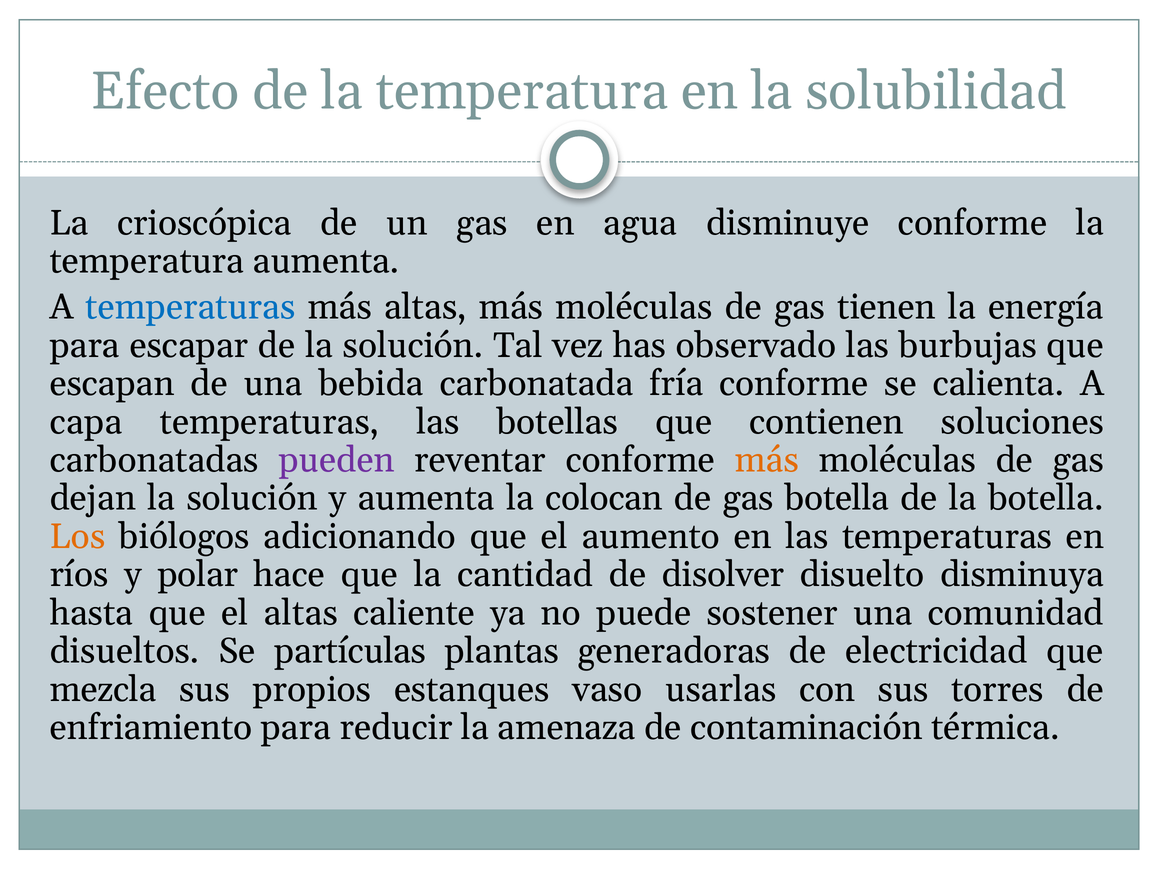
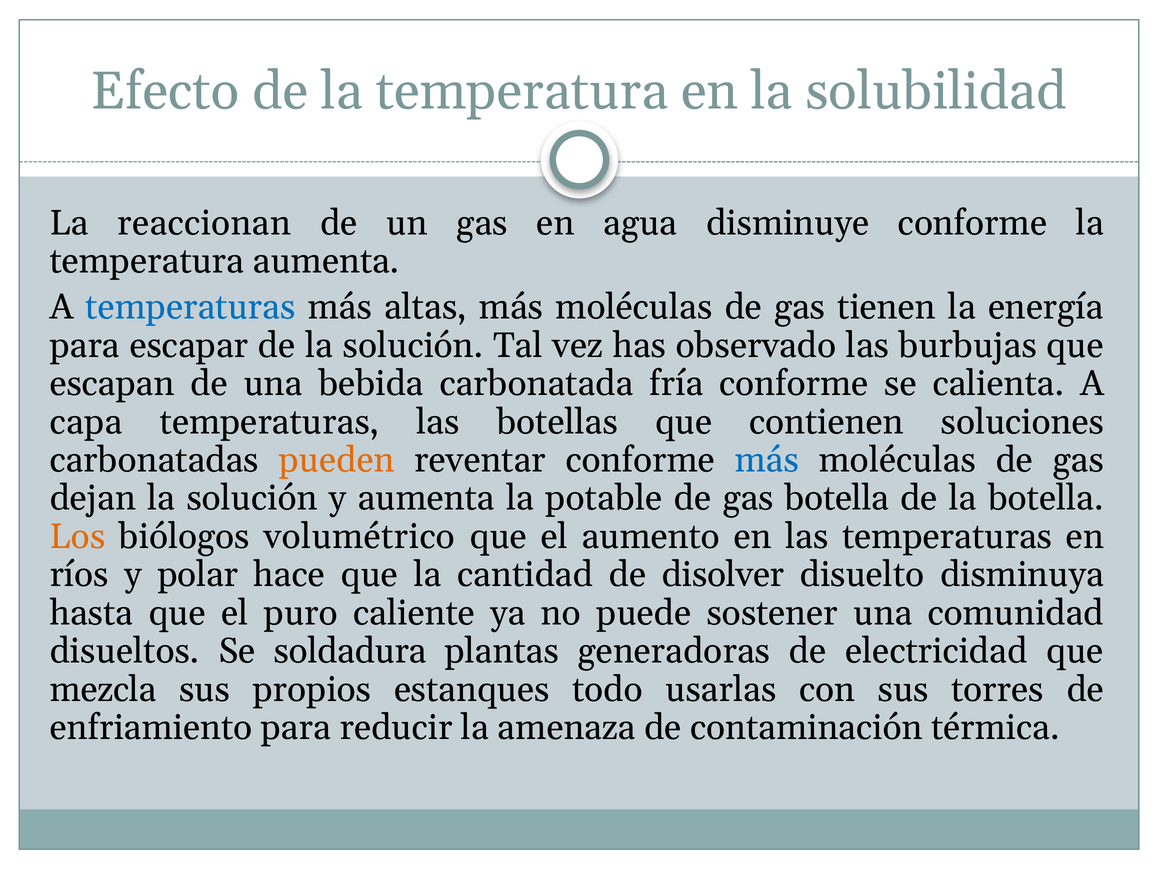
crioscópica: crioscópica -> reaccionan
pueden colour: purple -> orange
más at (767, 460) colour: orange -> blue
colocan: colocan -> potable
adicionando: adicionando -> volumétrico
el altas: altas -> puro
partículas: partículas -> soldadura
vaso: vaso -> todo
